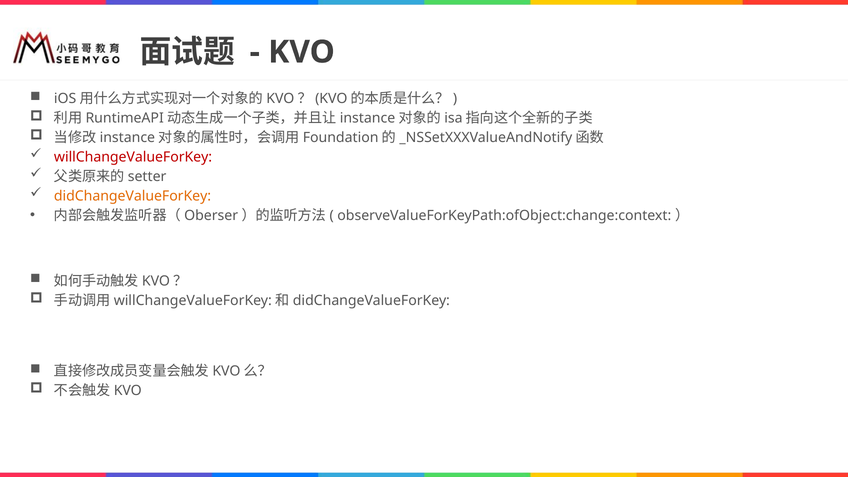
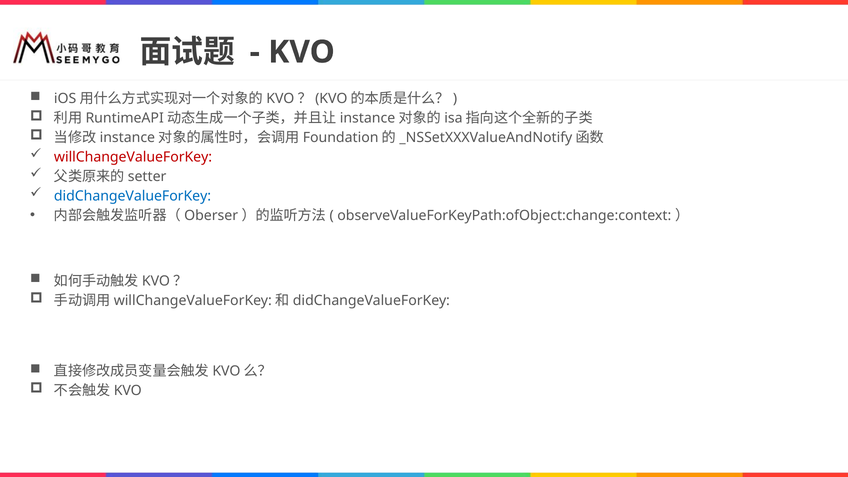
didChangeValueForKey colour: orange -> blue
